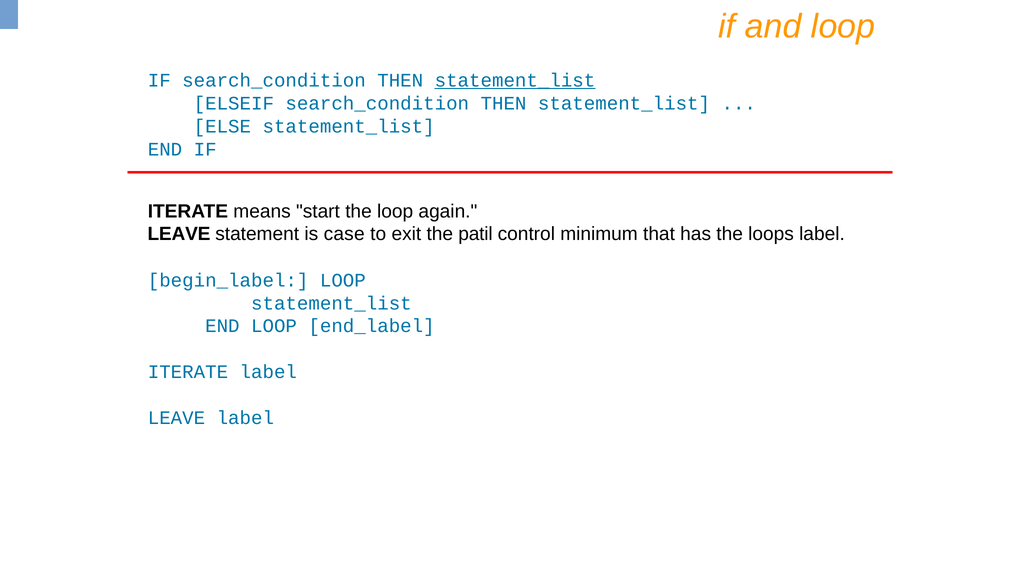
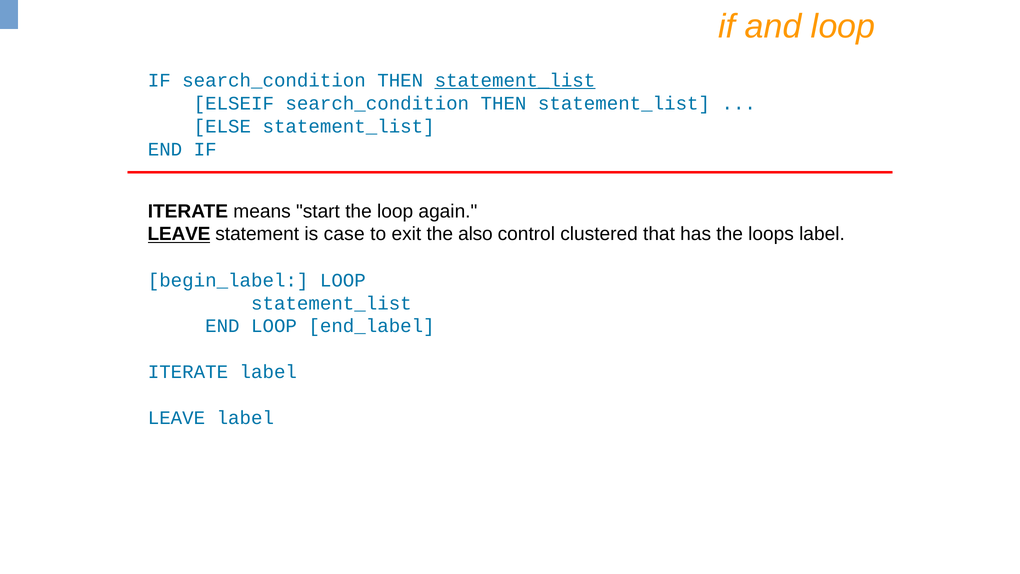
LEAVE at (179, 234) underline: none -> present
patil: patil -> also
minimum: minimum -> clustered
